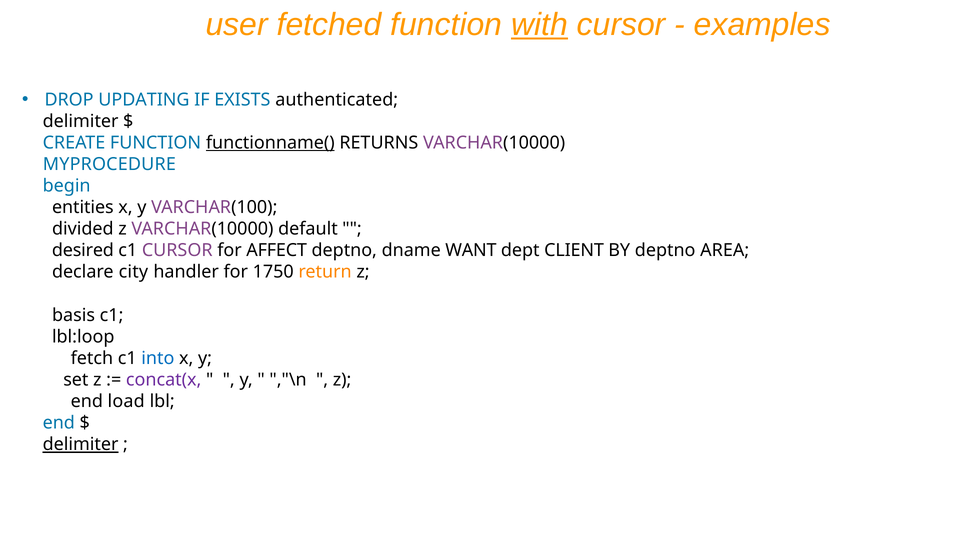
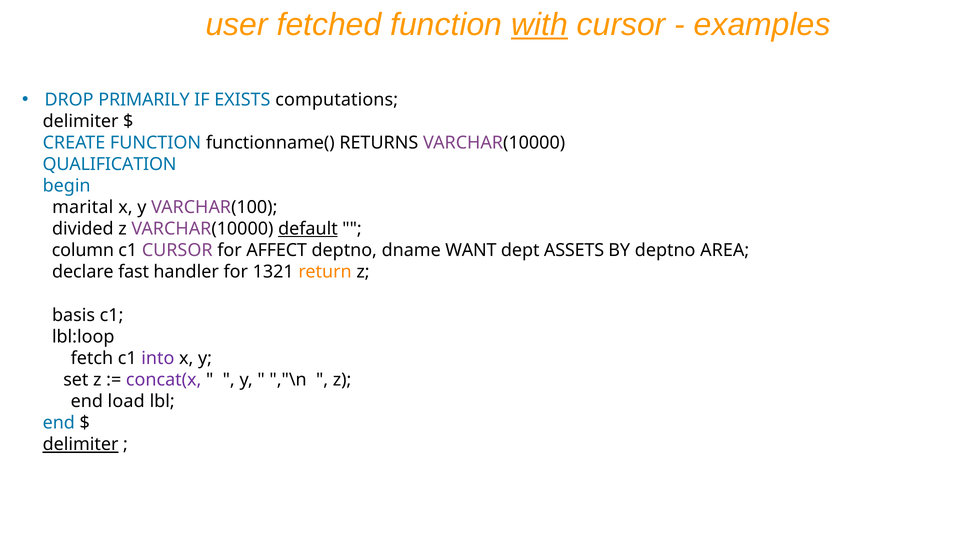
UPDATING: UPDATING -> PRIMARILY
authenticated: authenticated -> computations
functionname( underline: present -> none
MYPROCEDURE: MYPROCEDURE -> QUALIFICATION
entities: entities -> marital
default underline: none -> present
desired: desired -> column
CLIENT: CLIENT -> ASSETS
city: city -> fast
1750: 1750 -> 1321
into colour: blue -> purple
